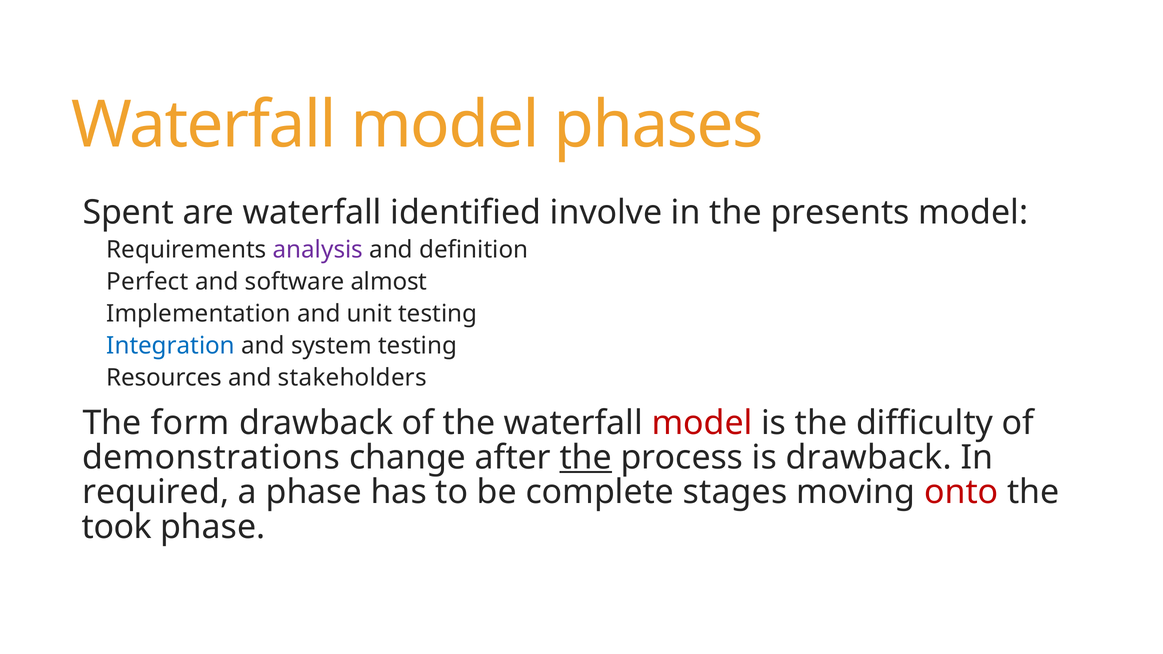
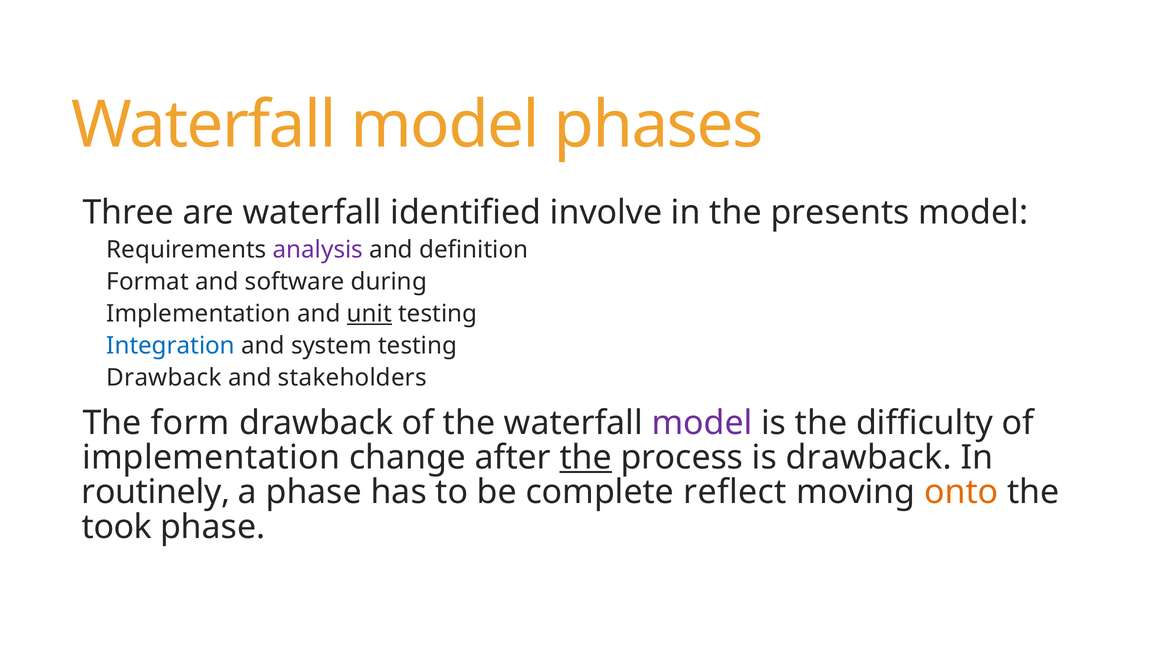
Spent: Spent -> Three
Perfect: Perfect -> Format
almost: almost -> during
unit underline: none -> present
Resources at (164, 378): Resources -> Drawback
model at (702, 423) colour: red -> purple
demonstrations at (211, 458): demonstrations -> implementation
required: required -> routinely
stages: stages -> reflect
onto colour: red -> orange
